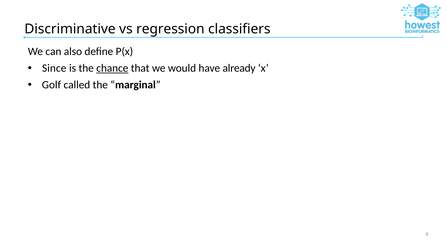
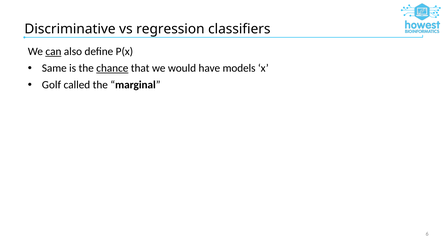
can underline: none -> present
Since: Since -> Same
already: already -> models
